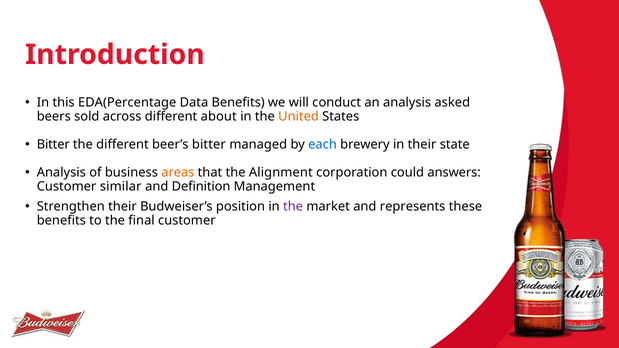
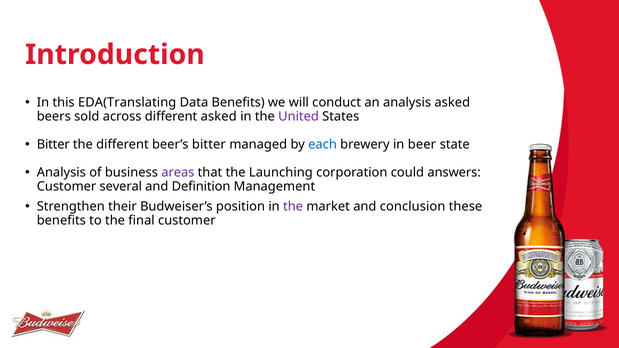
EDA(Percentage: EDA(Percentage -> EDA(Translating
different about: about -> asked
United colour: orange -> purple
in their: their -> beer
areas colour: orange -> purple
Alignment: Alignment -> Launching
similar: similar -> several
represents: represents -> conclusion
